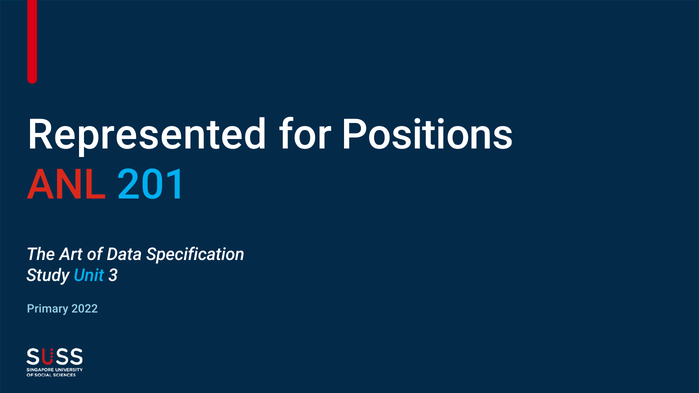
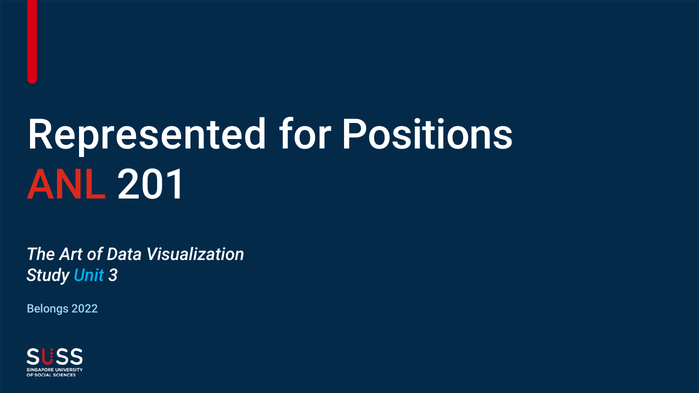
201 colour: light blue -> white
Specification: Specification -> Visualization
Primary: Primary -> Belongs
